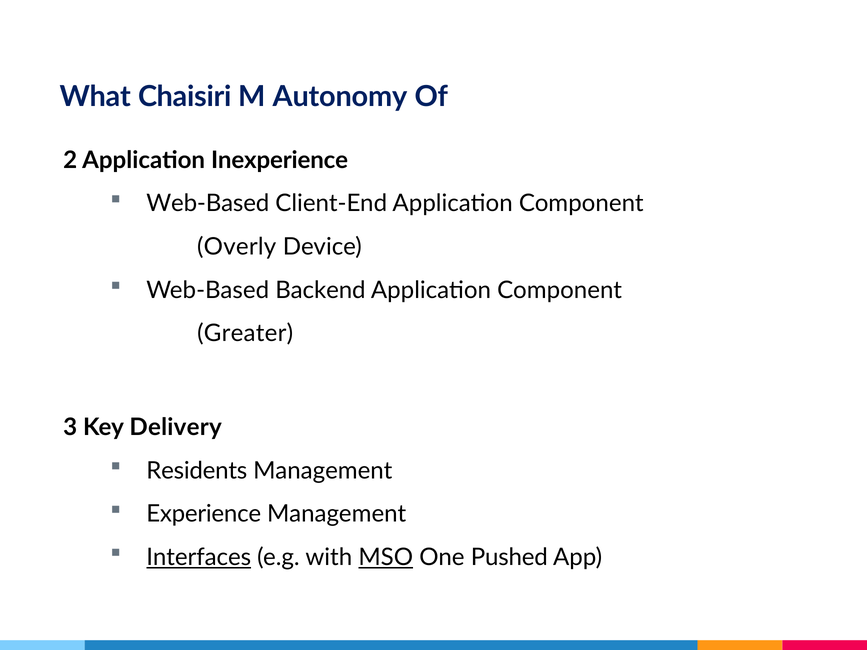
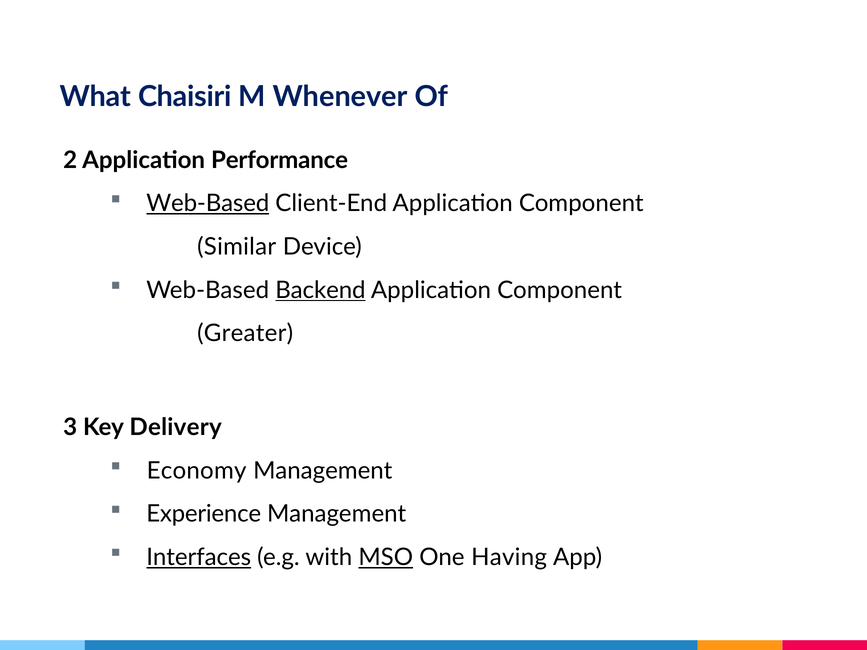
Autonomy: Autonomy -> Whenever
Inexperience: Inexperience -> Performance
Web-Based at (208, 204) underline: none -> present
Overly: Overly -> Similar
Backend underline: none -> present
Residents: Residents -> Economy
Pushed: Pushed -> Having
